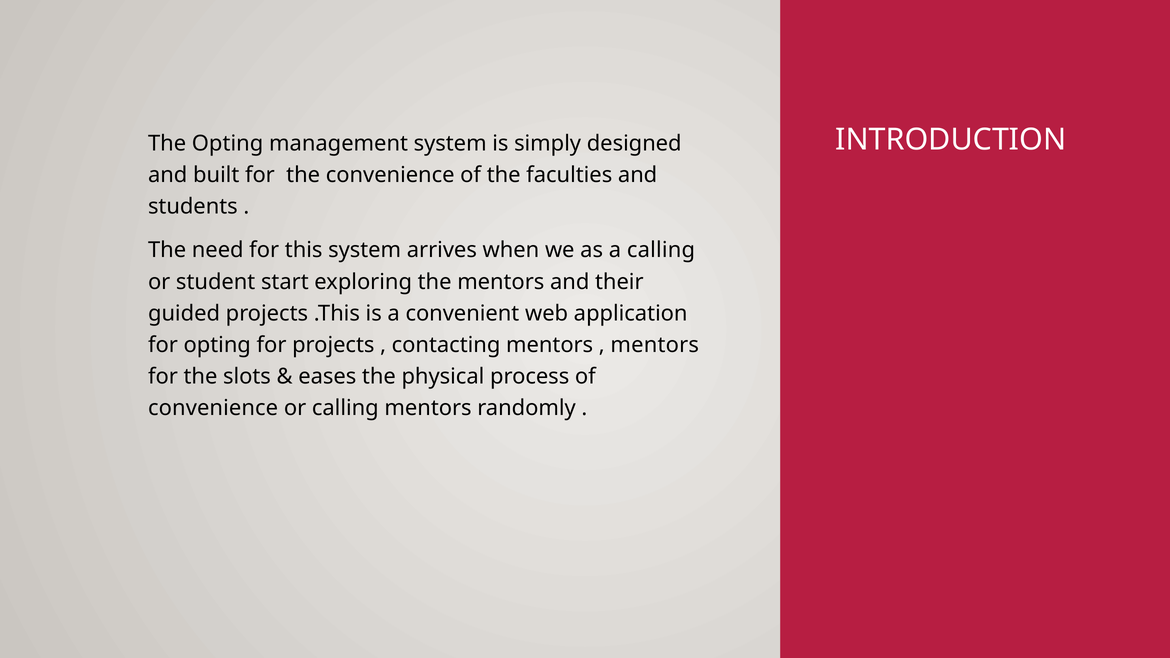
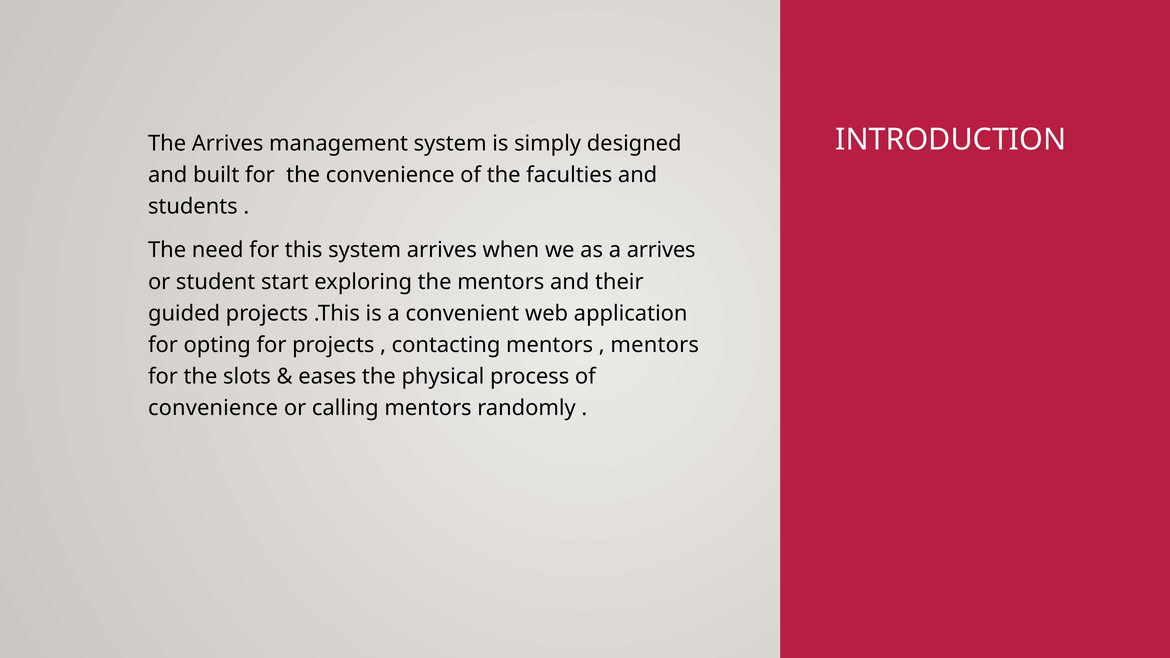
The Opting: Opting -> Arrives
a calling: calling -> arrives
